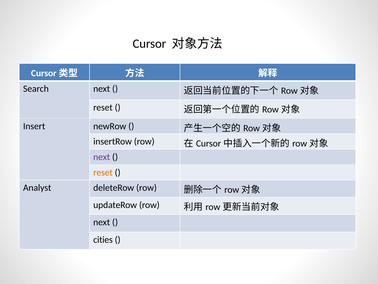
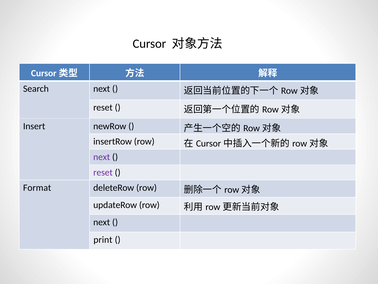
reset at (103, 172) colour: orange -> purple
Analyst: Analyst -> Format
cities: cities -> print
